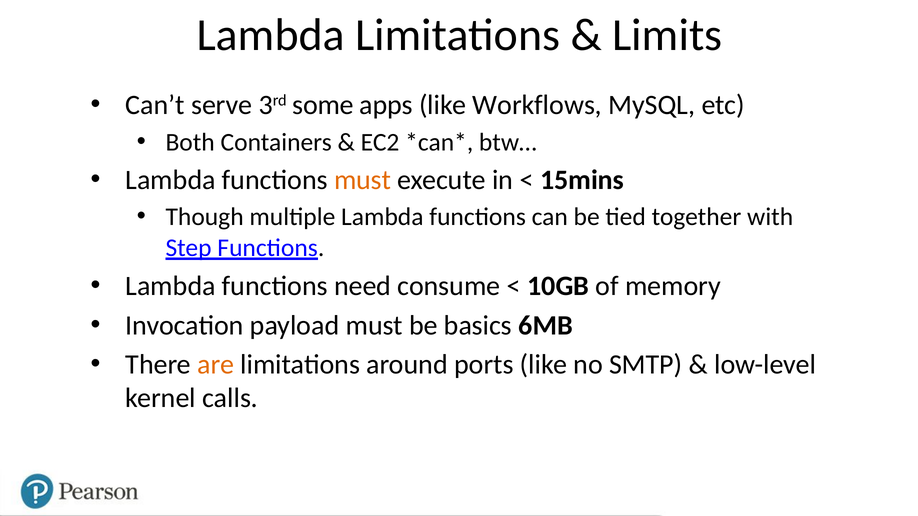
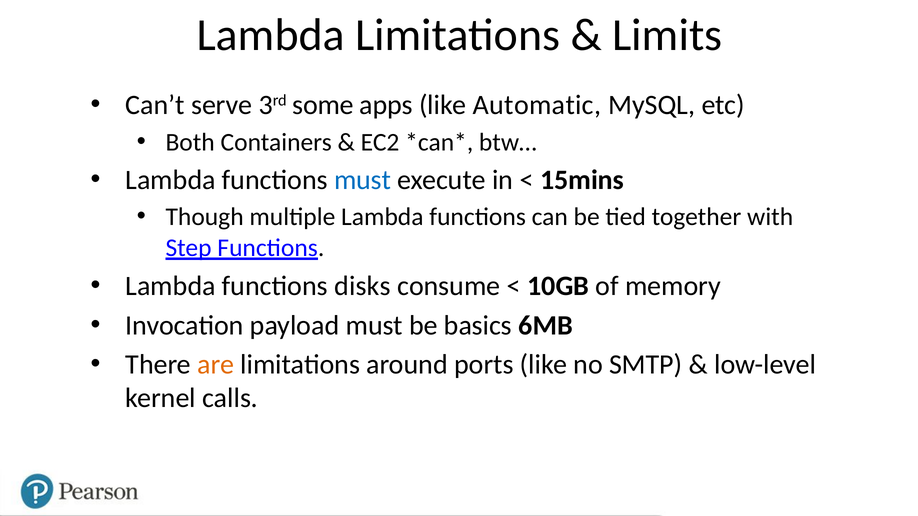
Workflows: Workflows -> Automatic
must at (363, 180) colour: orange -> blue
need: need -> disks
